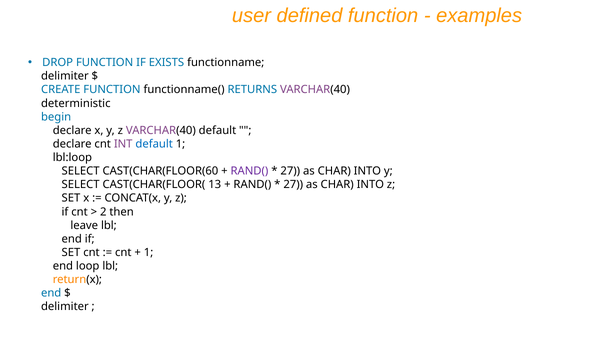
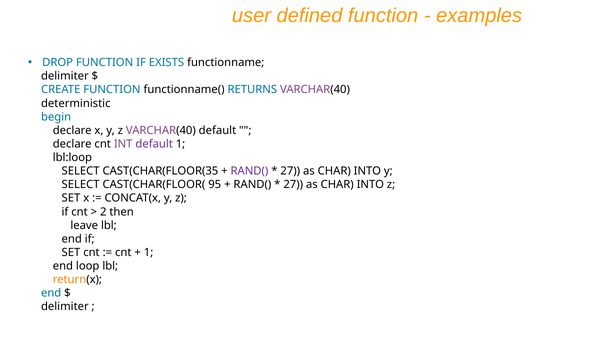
default at (154, 144) colour: blue -> purple
CAST(CHAR(FLOOR(60: CAST(CHAR(FLOOR(60 -> CAST(CHAR(FLOOR(35
13: 13 -> 95
